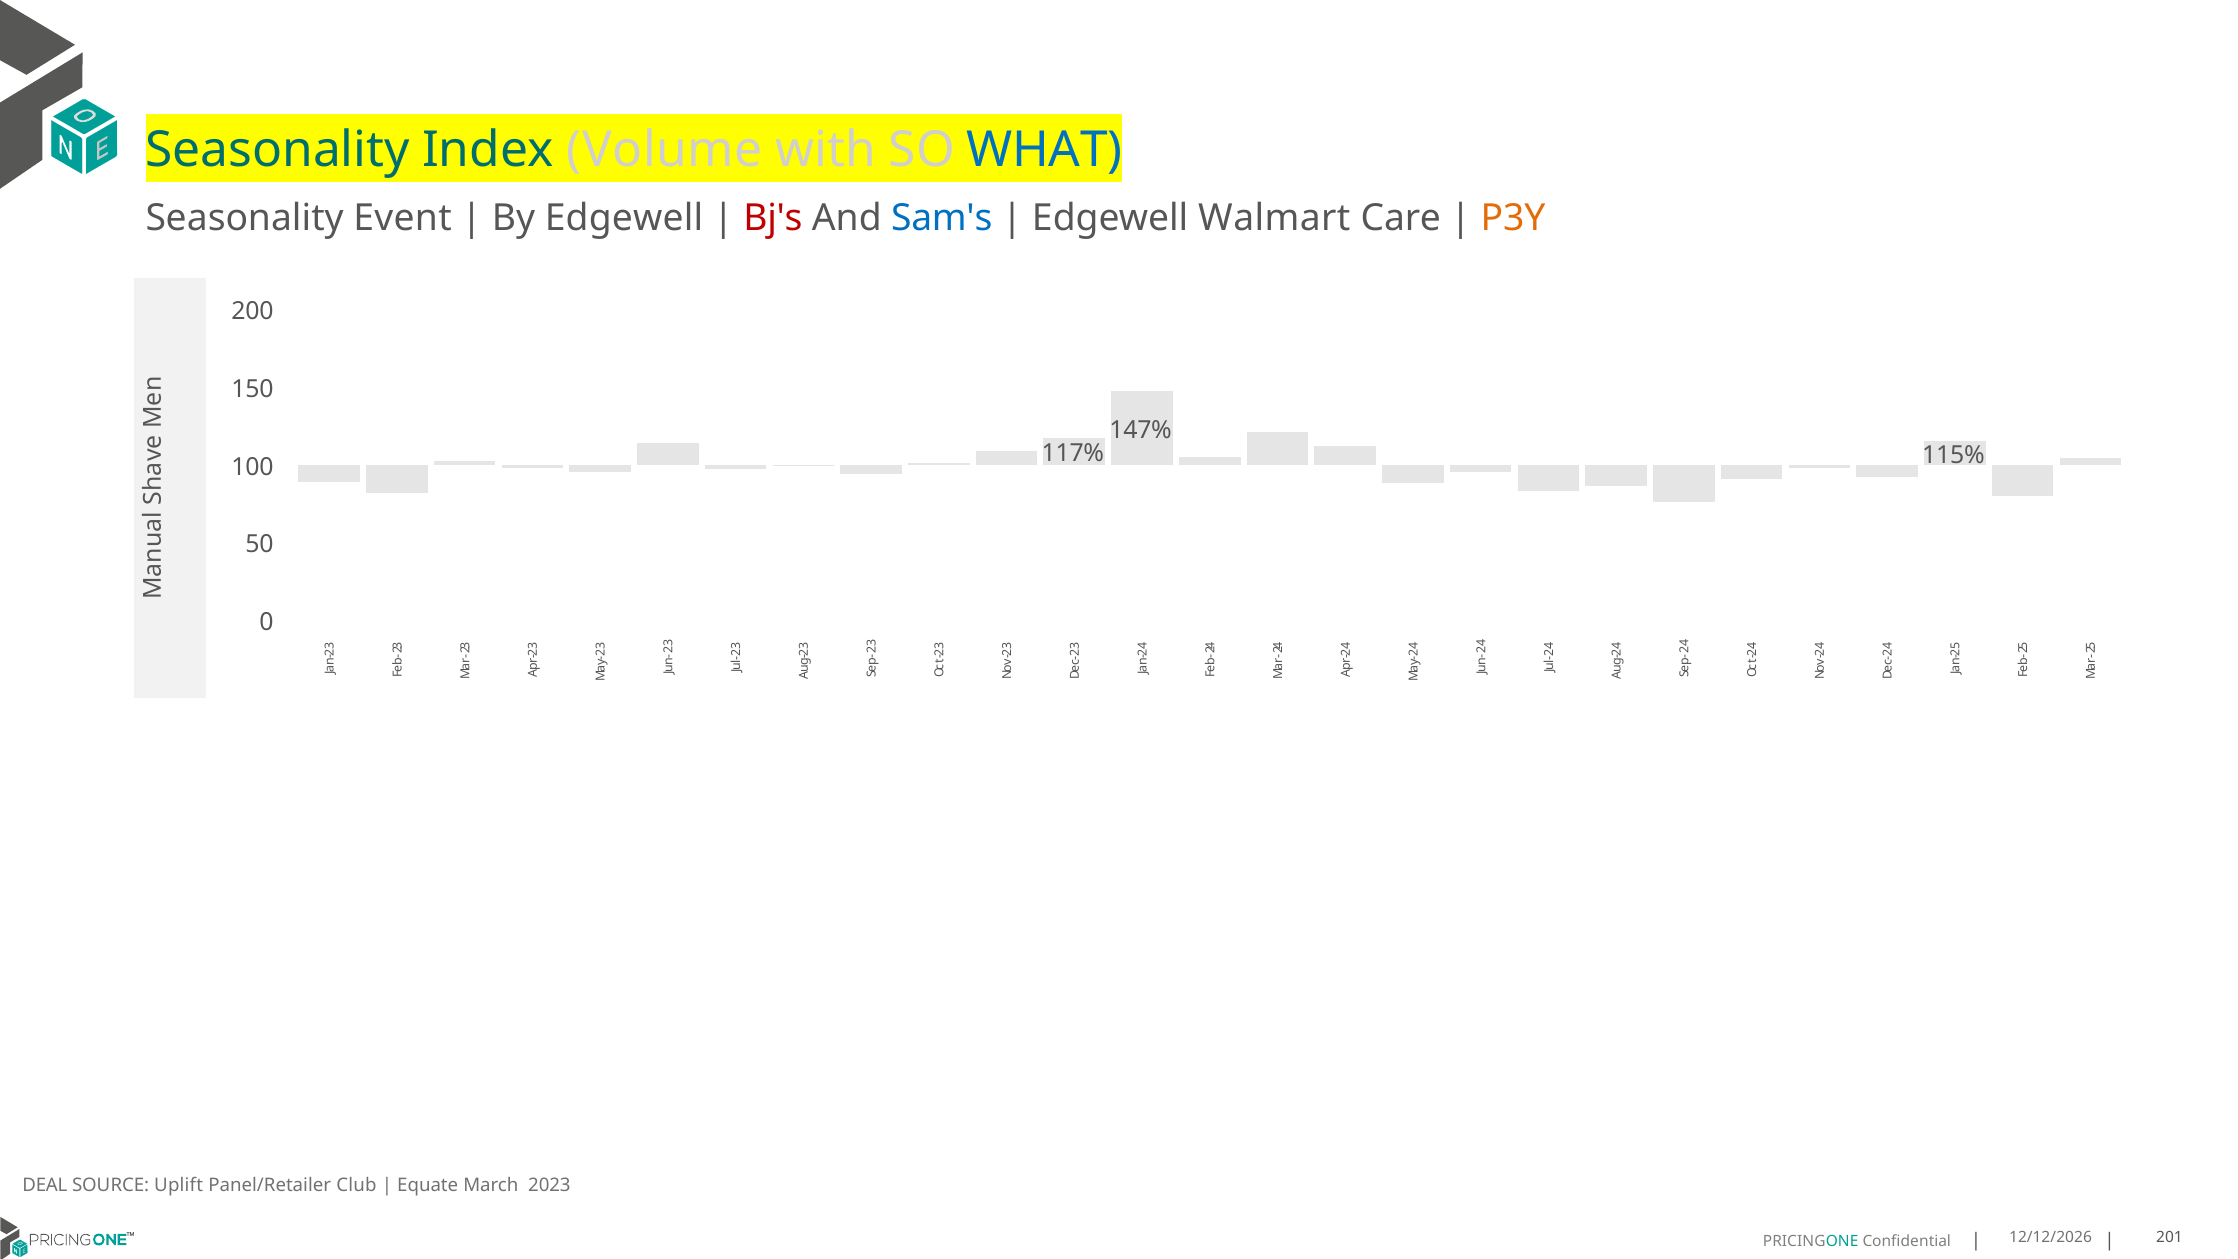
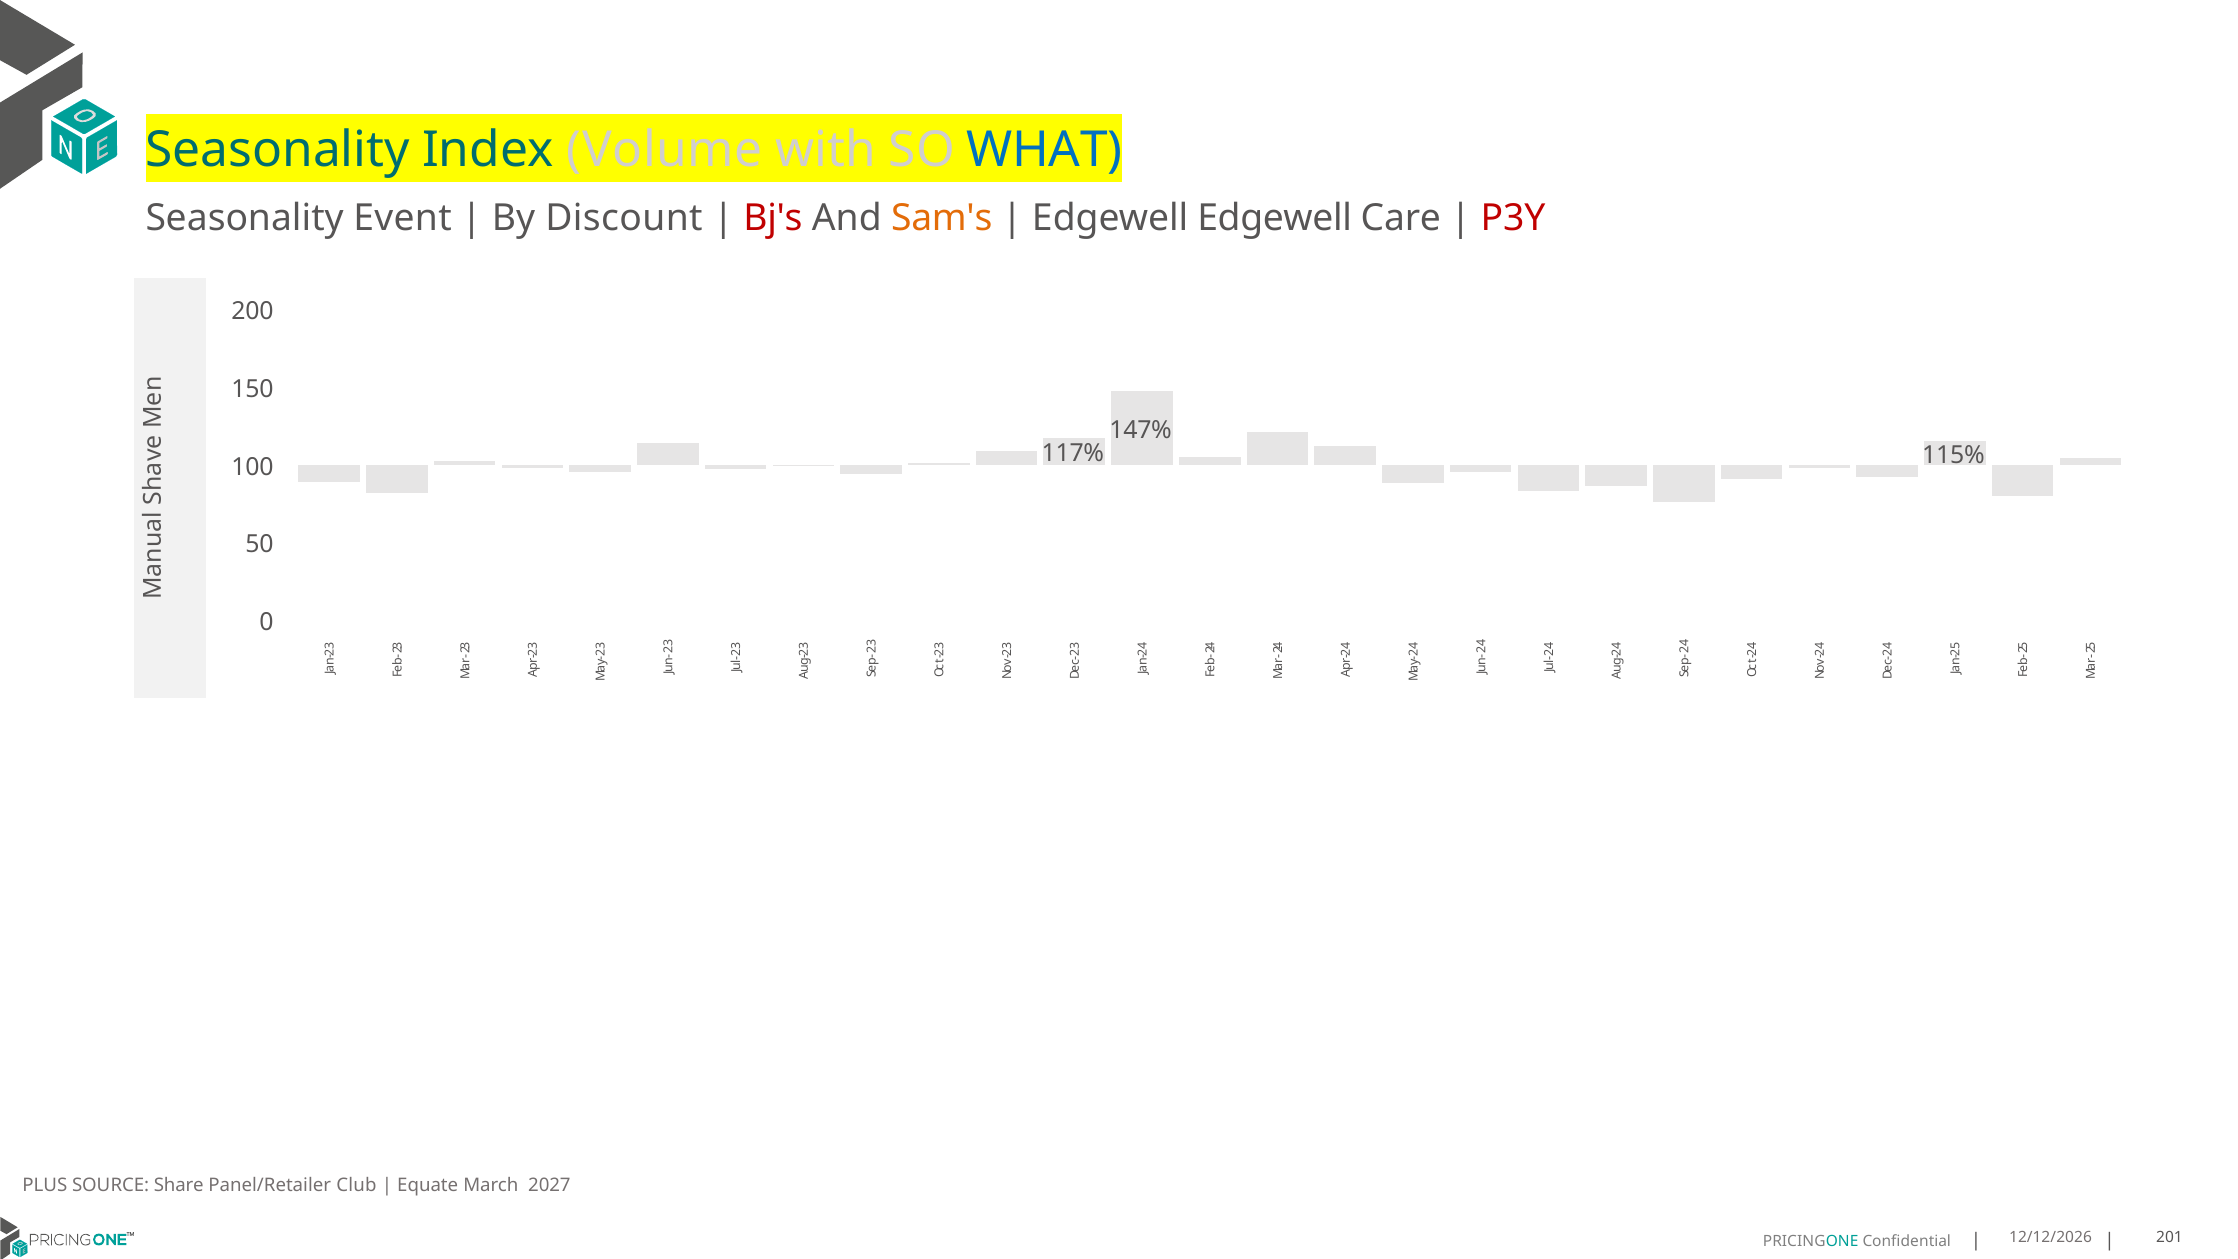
By Edgewell: Edgewell -> Discount
Sam's colour: blue -> orange
Edgewell Walmart: Walmart -> Edgewell
P3Y colour: orange -> red
DEAL: DEAL -> PLUS
Uplift: Uplift -> Share
2023: 2023 -> 2027
